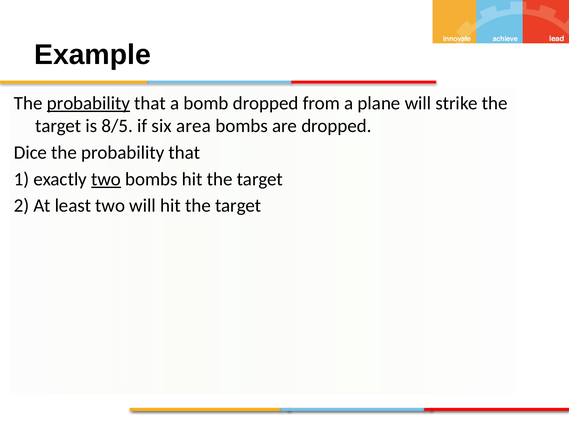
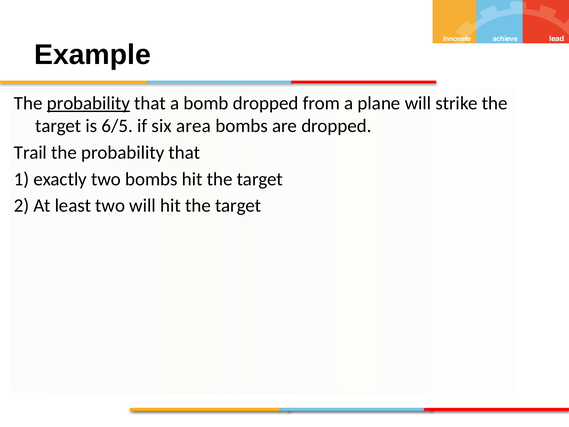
8/5: 8/5 -> 6/5
Dice: Dice -> Trail
two at (106, 179) underline: present -> none
